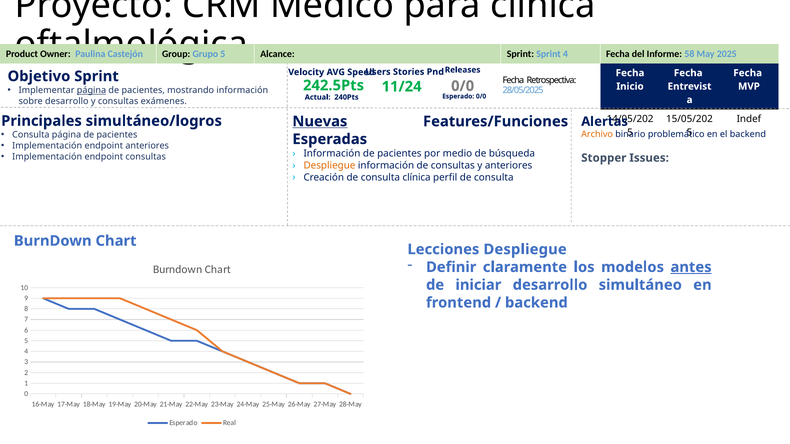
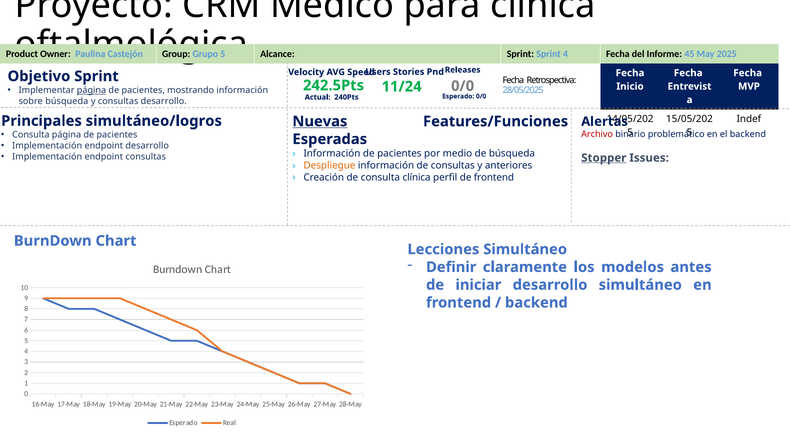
58: 58 -> 45
sobre desarrollo: desarrollo -> búsqueda
consultas exámenes: exámenes -> desarrollo
Archivo colour: orange -> red
endpoint anteriores: anteriores -> desarrollo
Stopper underline: none -> present
perfil de consulta: consulta -> frontend
Lecciones Despliegue: Despliegue -> Simultáneo
antes underline: present -> none
